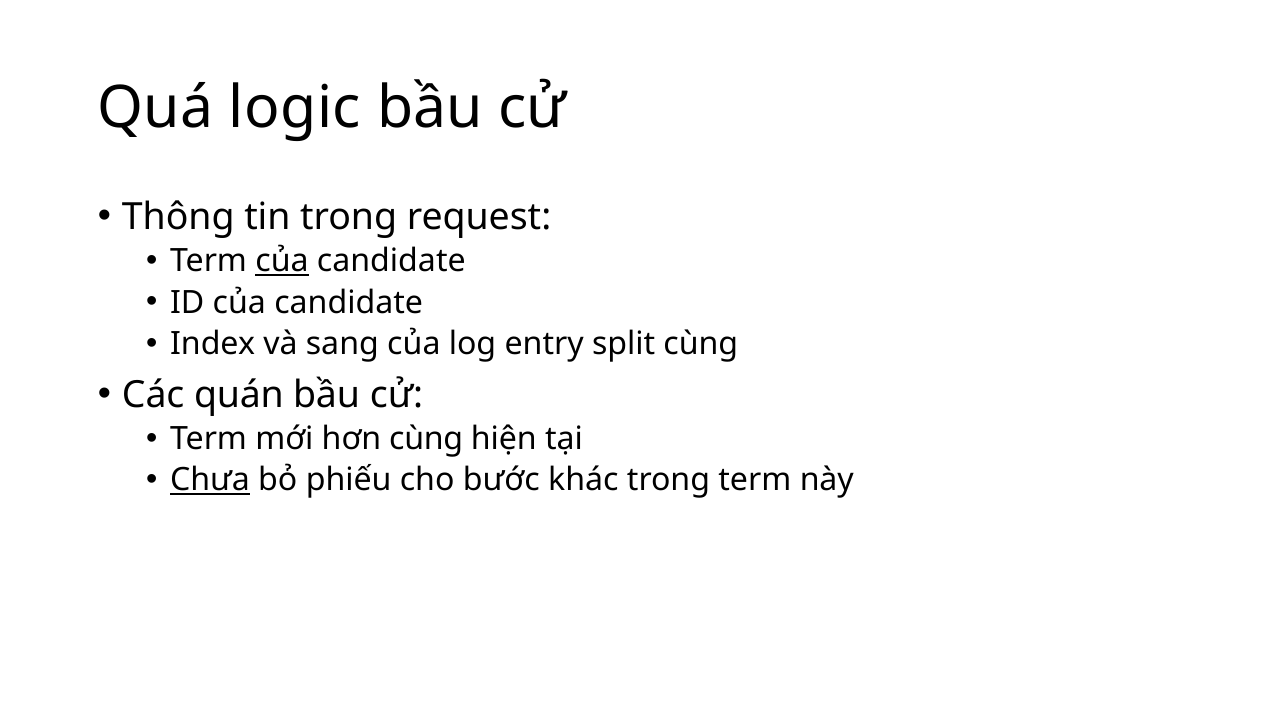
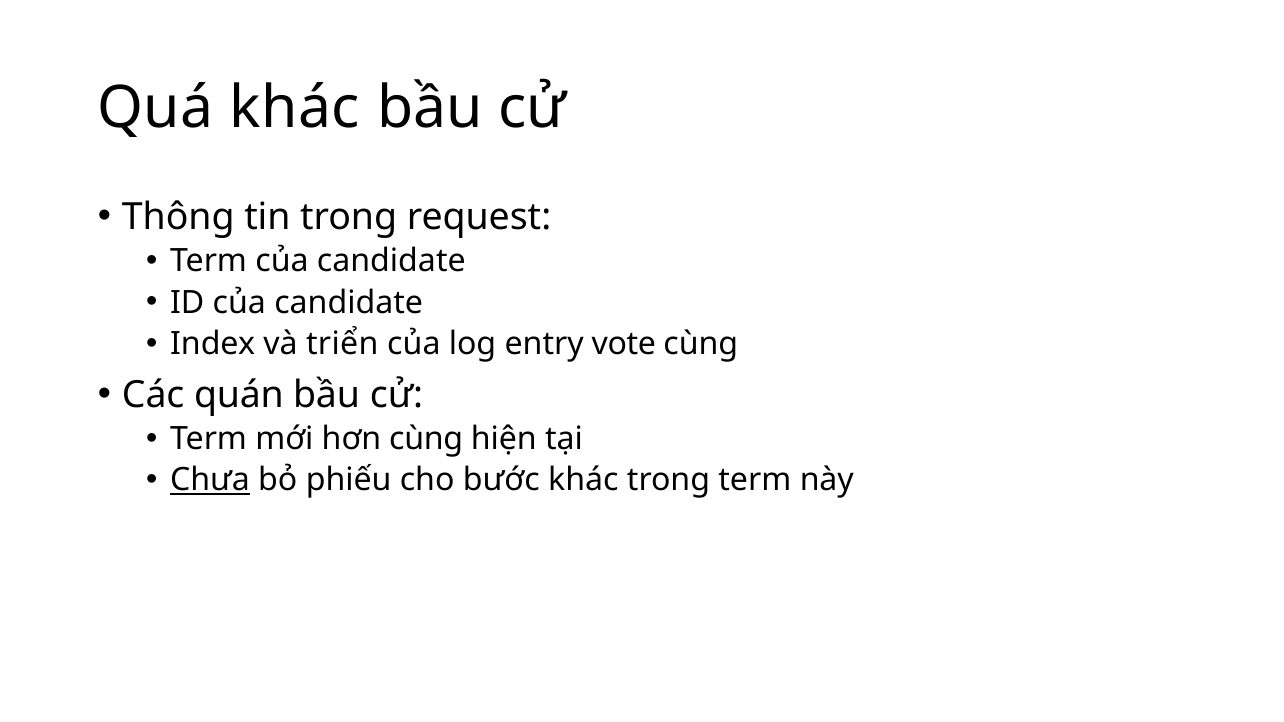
Quá logic: logic -> khác
của at (282, 261) underline: present -> none
sang: sang -> triển
split: split -> vote
